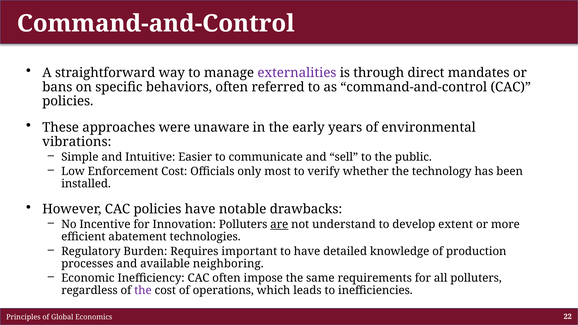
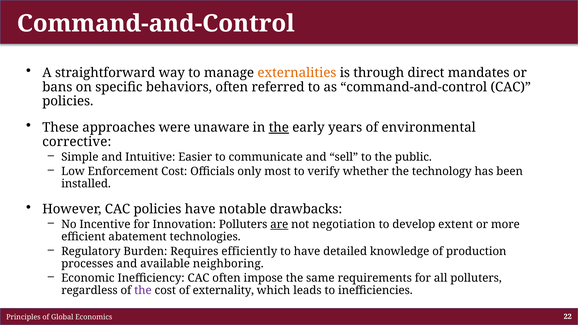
externalities colour: purple -> orange
the at (279, 128) underline: none -> present
vibrations: vibrations -> corrective
understand: understand -> negotiation
important: important -> efficiently
operations: operations -> externality
